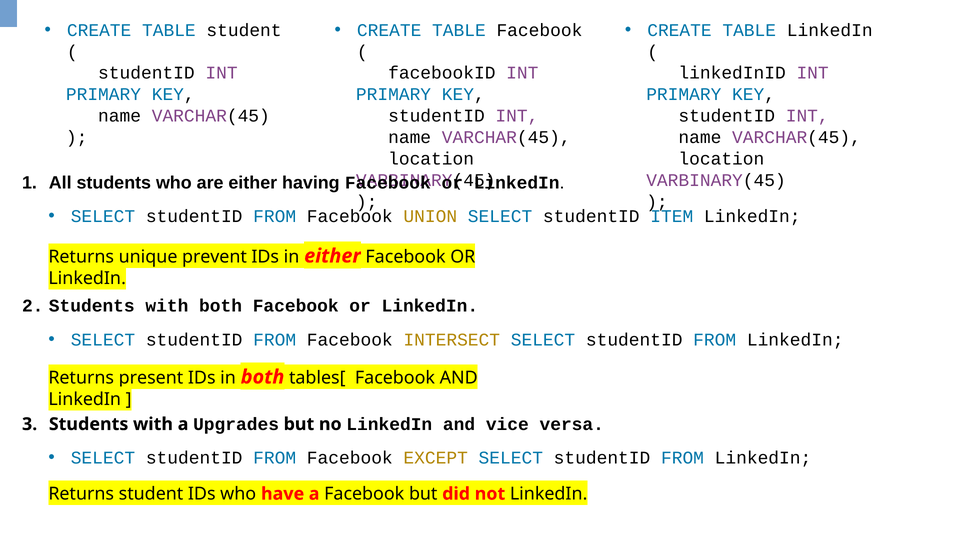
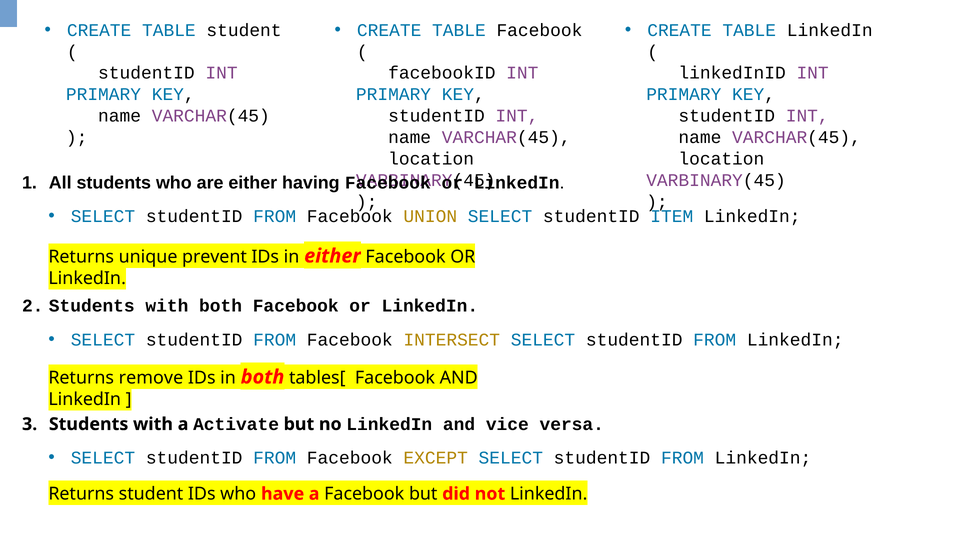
present: present -> remove
Upgrades: Upgrades -> Activate
